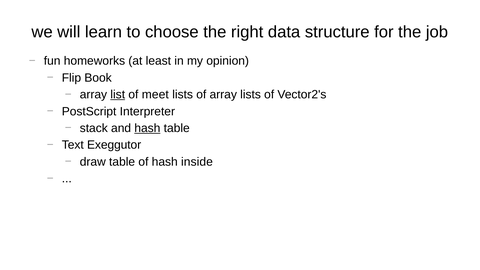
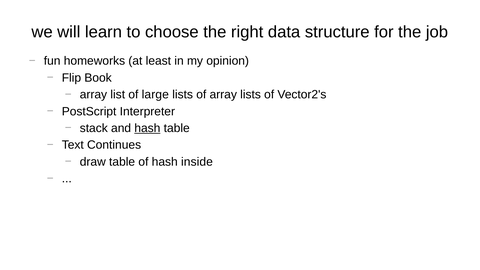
list underline: present -> none
meet: meet -> large
Exeggutor: Exeggutor -> Continues
